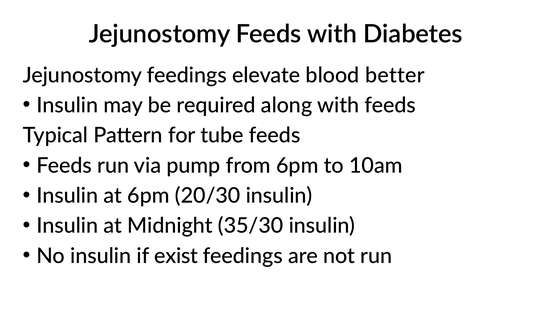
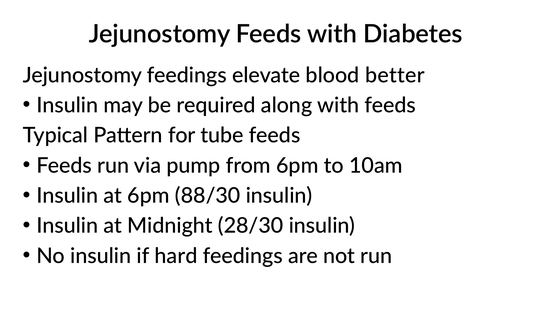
20/30: 20/30 -> 88/30
35/30: 35/30 -> 28/30
exist: exist -> hard
